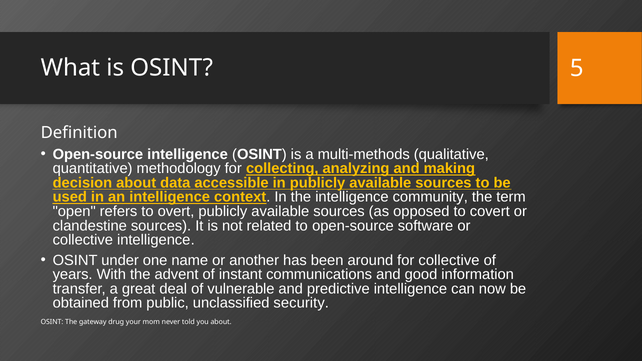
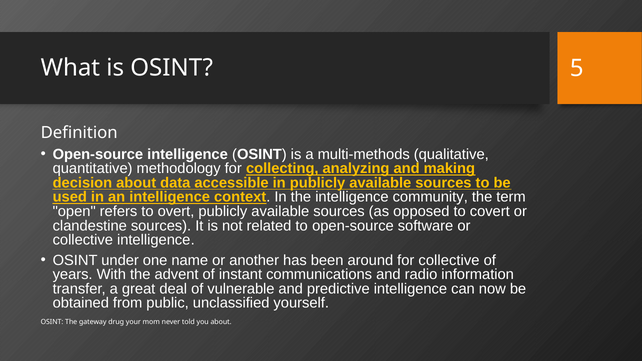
good: good -> radio
security: security -> yourself
